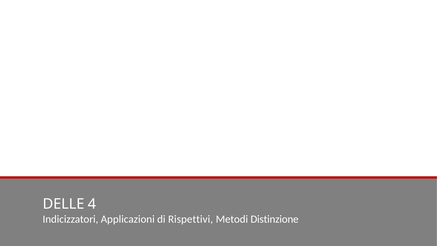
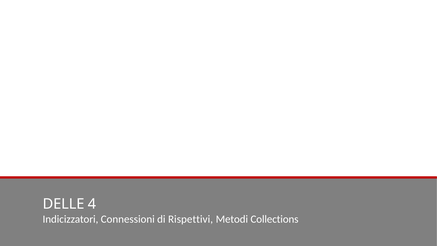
Applicazioni: Applicazioni -> Connessioni
Distinzione: Distinzione -> Collections
